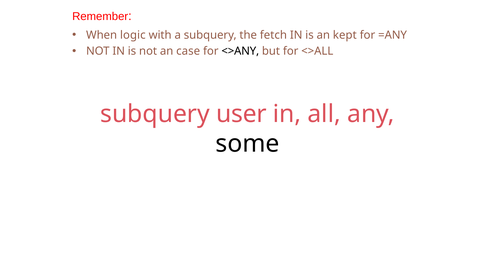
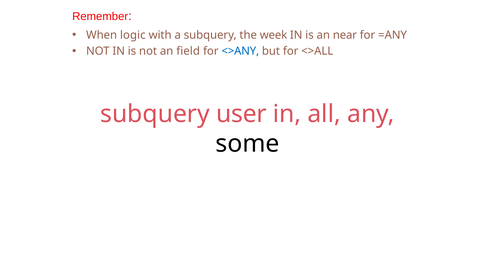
fetch: fetch -> week
kept: kept -> near
case: case -> field
<>ANY colour: black -> blue
